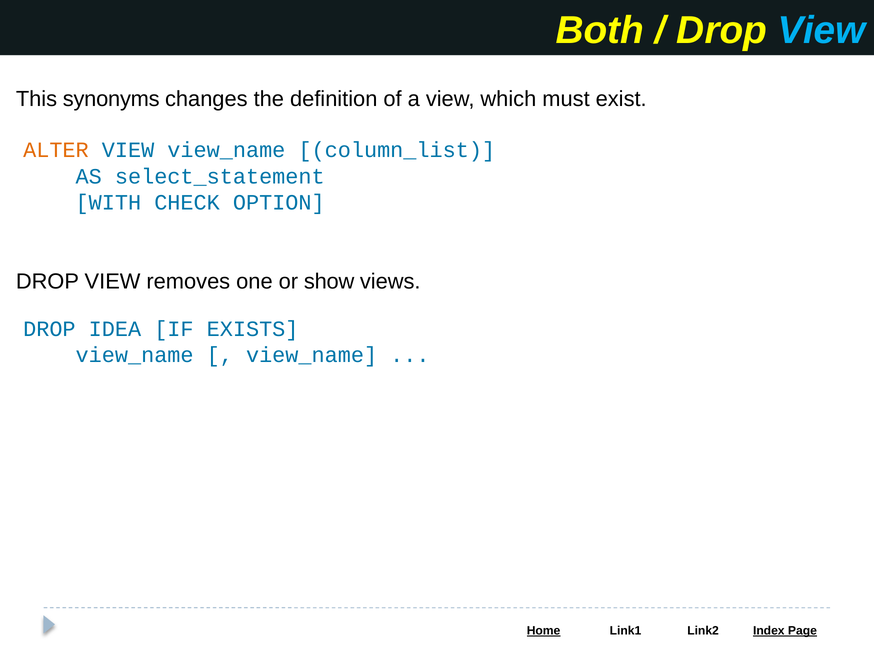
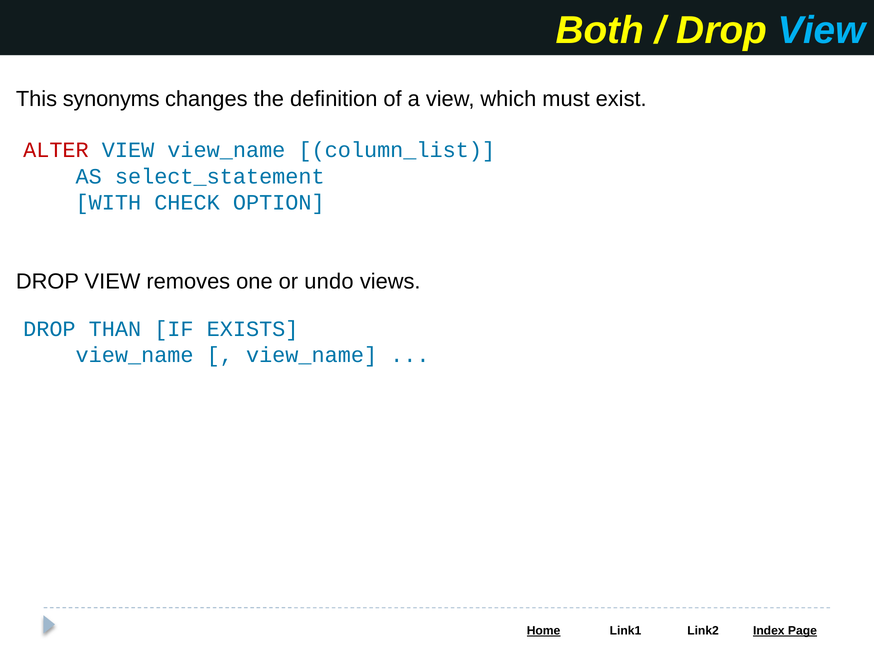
ALTER colour: orange -> red
show: show -> undo
IDEA: IDEA -> THAN
